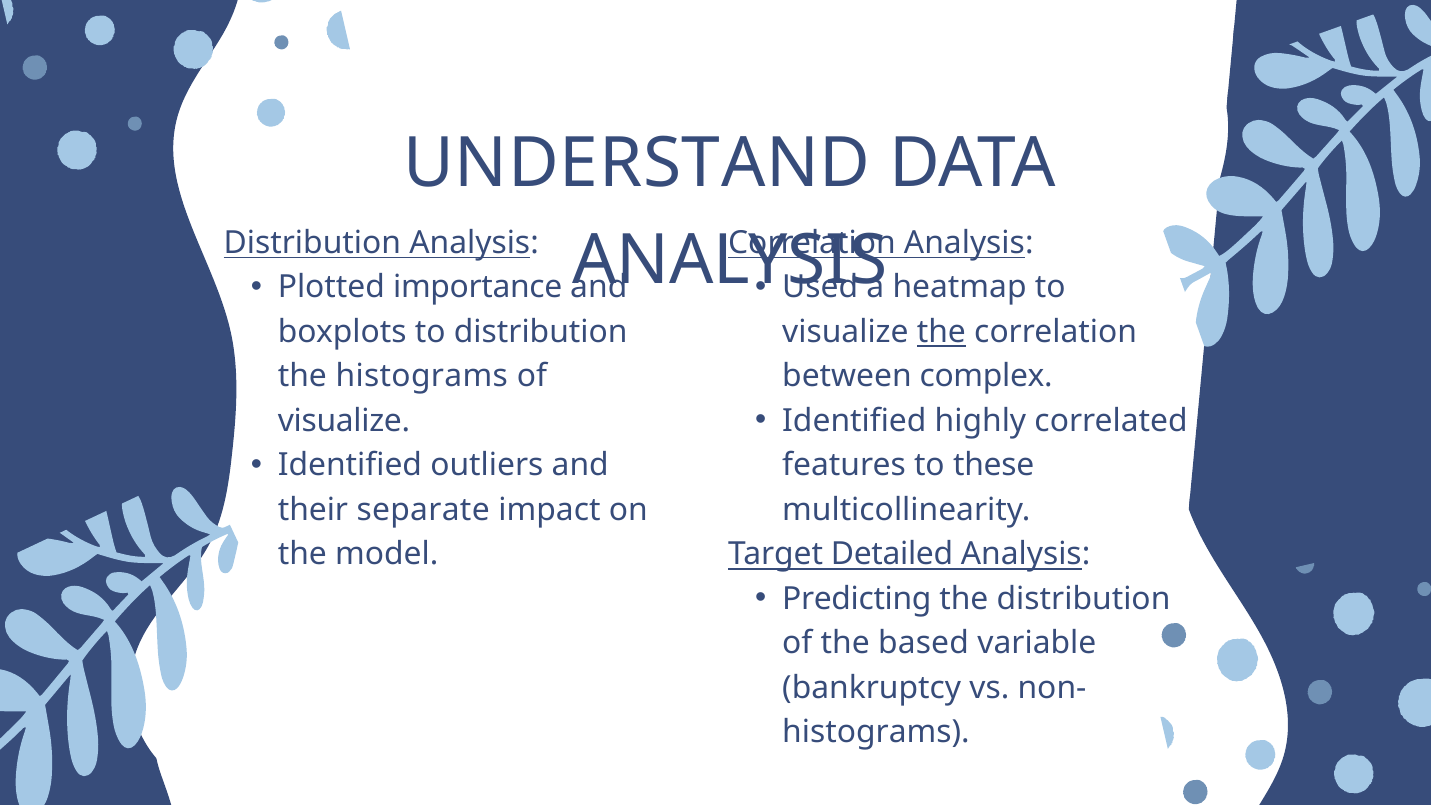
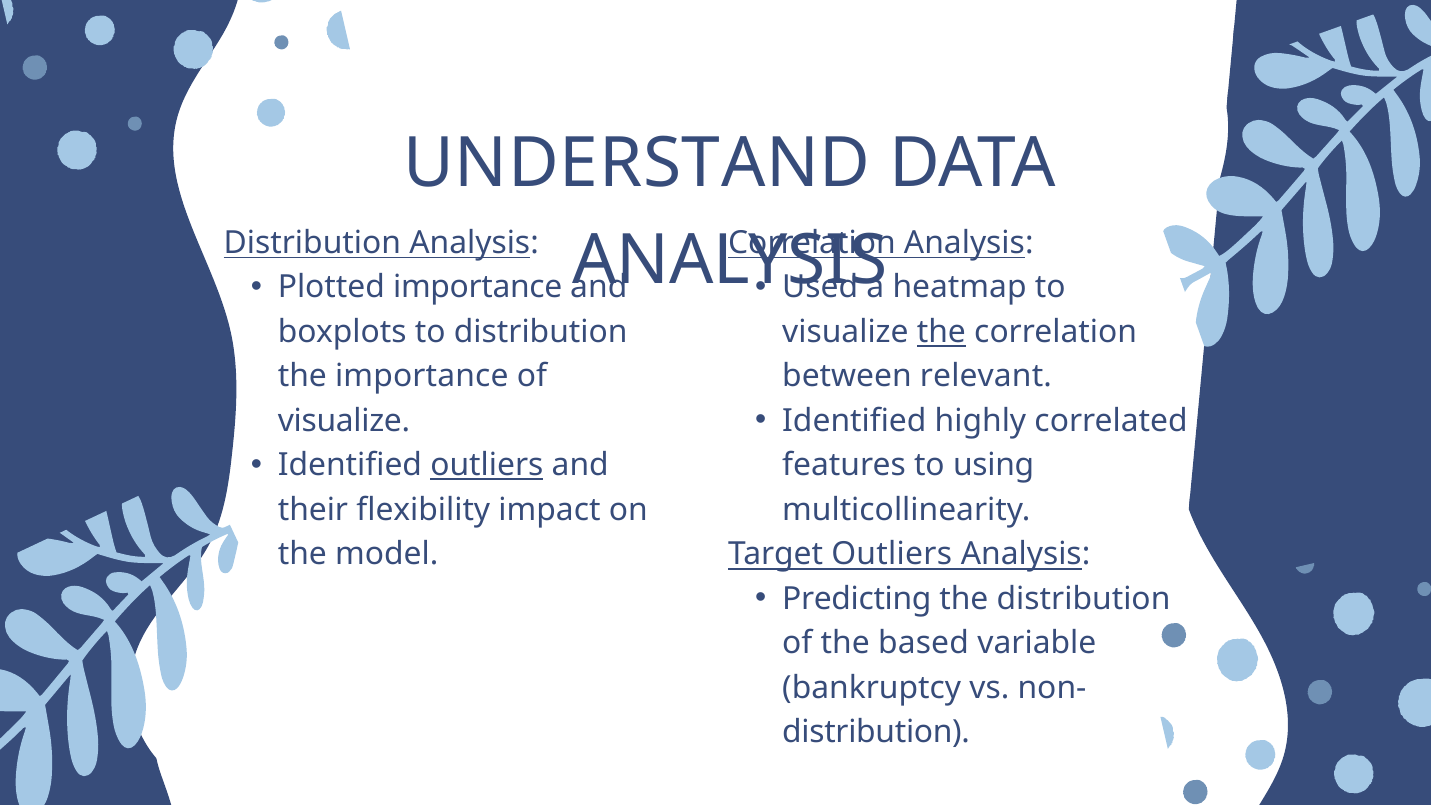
the histograms: histograms -> importance
complex: complex -> relevant
outliers at (487, 465) underline: none -> present
these: these -> using
separate: separate -> flexibility
Target Detailed: Detailed -> Outliers
histograms at (876, 732): histograms -> distribution
